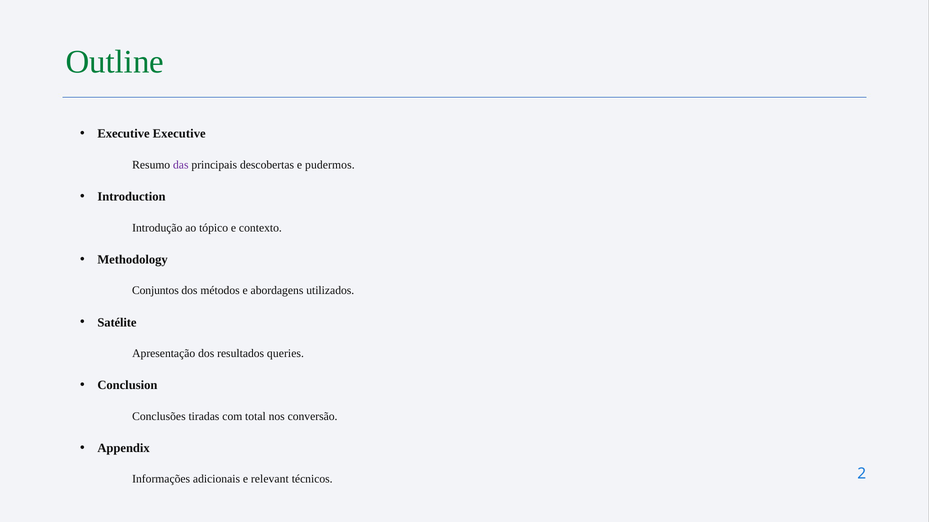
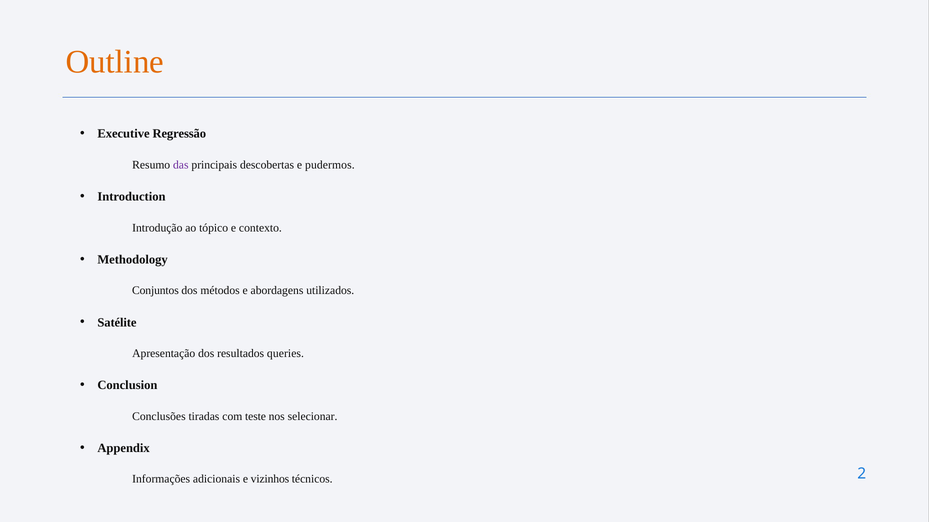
Outline colour: green -> orange
Executive Executive: Executive -> Regressão
total: total -> teste
conversão: conversão -> selecionar
relevant: relevant -> vizinhos
